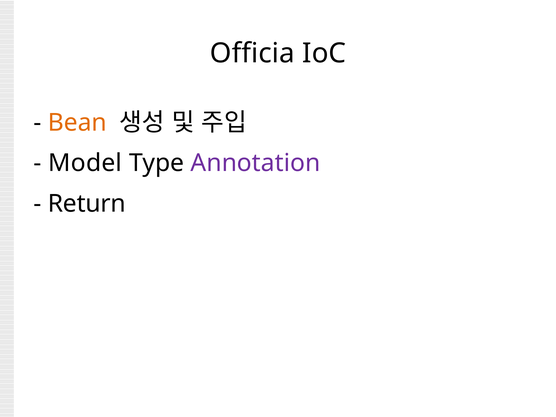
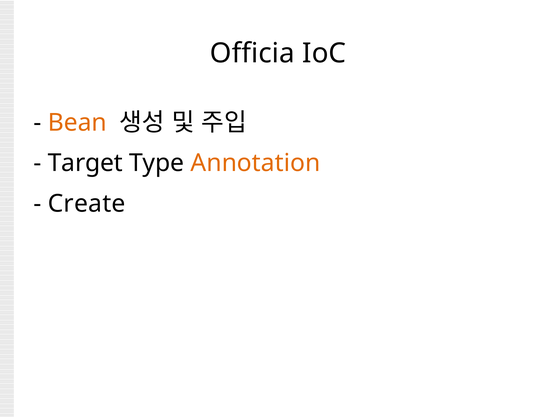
Model: Model -> Target
Annotation colour: purple -> orange
Return: Return -> Create
